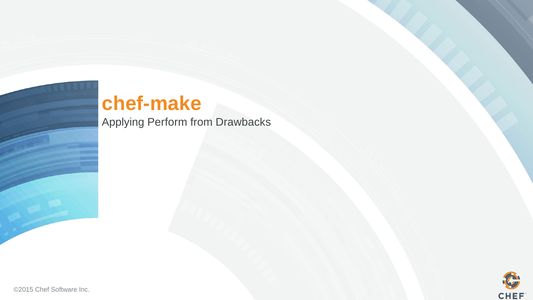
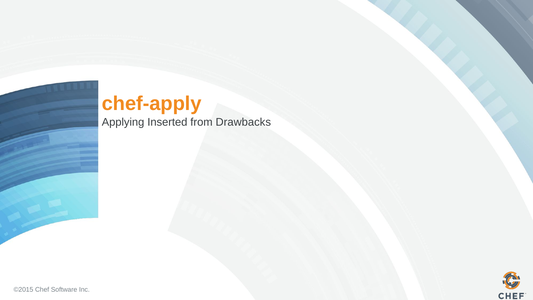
chef-make: chef-make -> chef-apply
Perform: Perform -> Inserted
